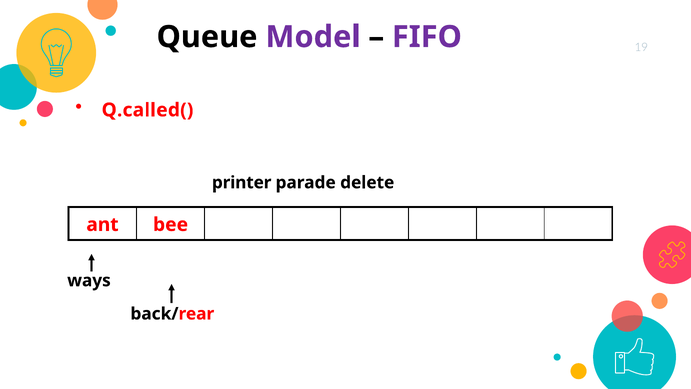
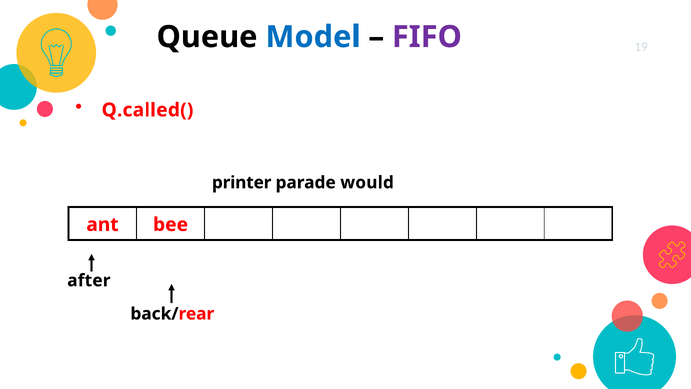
Model colour: purple -> blue
delete: delete -> would
ways: ways -> after
